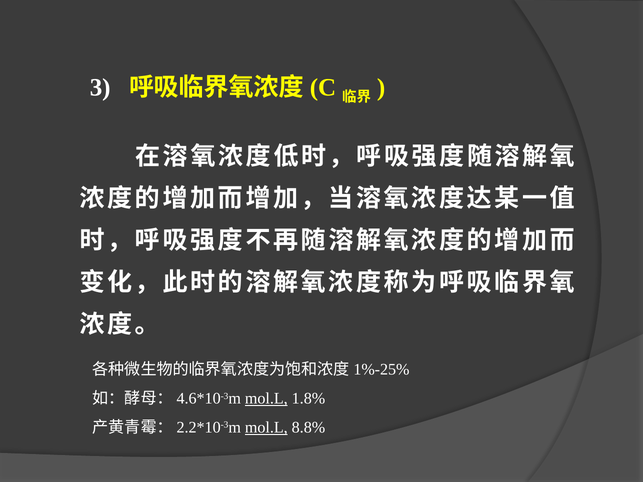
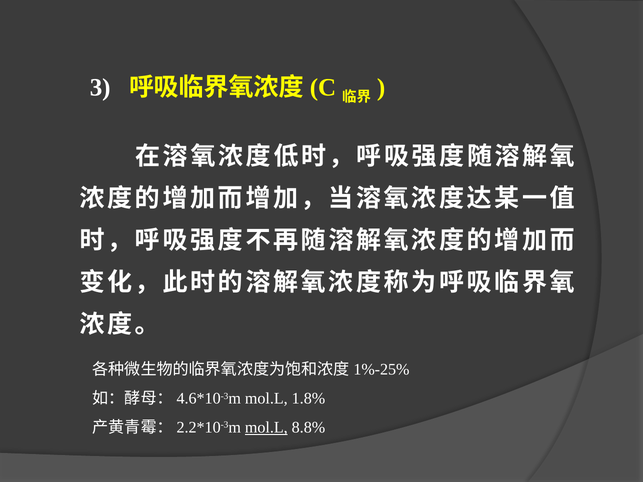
mol.L at (266, 399) underline: present -> none
